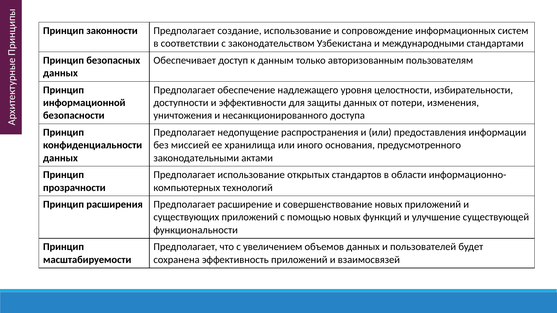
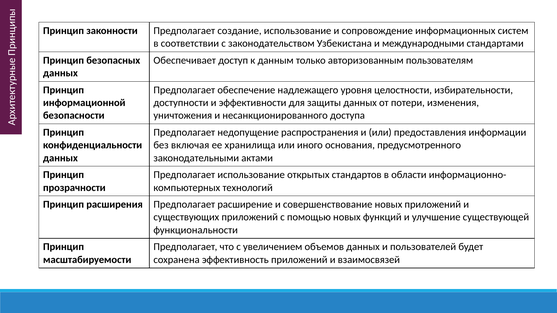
миссией: миссией -> включая
